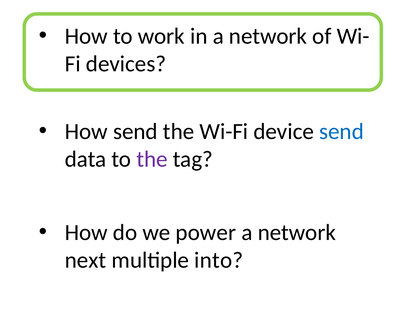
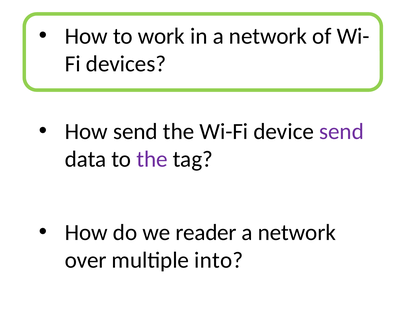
send at (342, 132) colour: blue -> purple
power: power -> reader
next: next -> over
